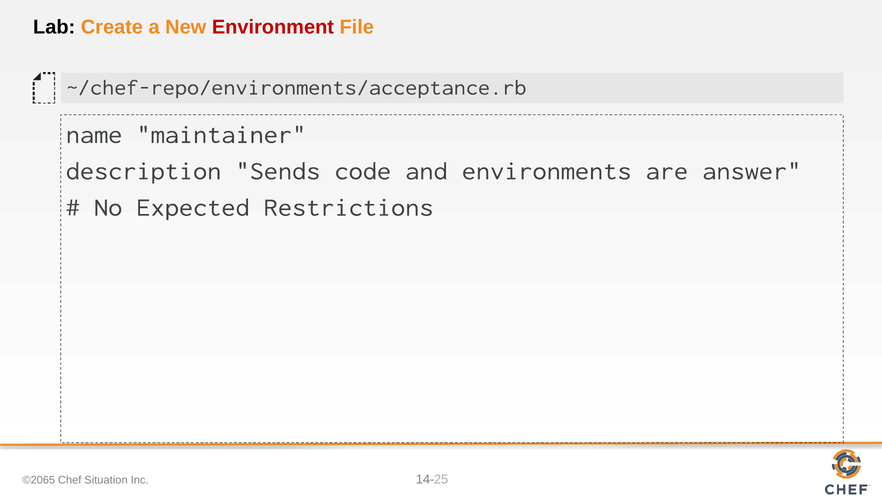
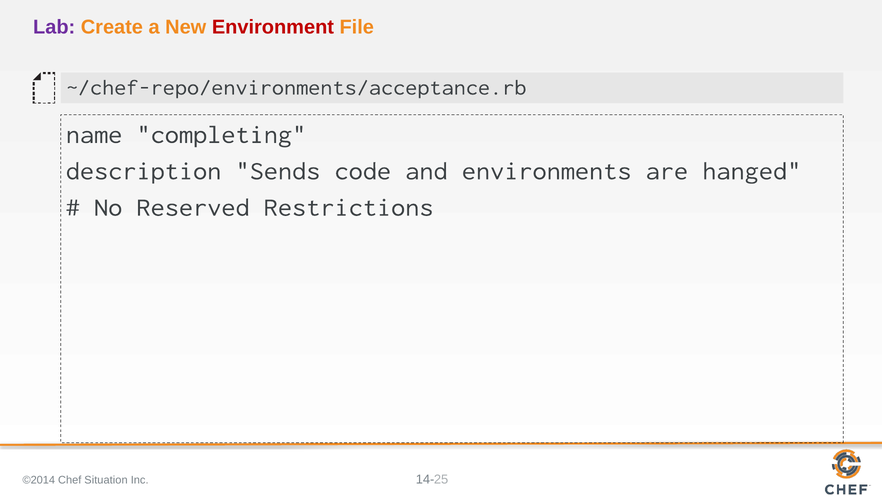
Lab colour: black -> purple
maintainer: maintainer -> completing
answer: answer -> hanged
Expected: Expected -> Reserved
©2065: ©2065 -> ©2014
